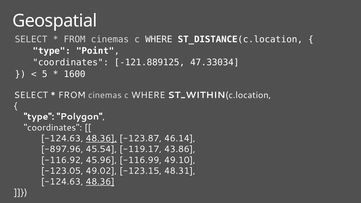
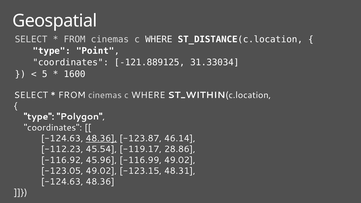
47.33034: 47.33034 -> 31.33034
-897.96: -897.96 -> -112.23
43.86: 43.86 -> 28.86
-116.99 49.10: 49.10 -> 49.02
48.36 at (100, 182) underline: present -> none
